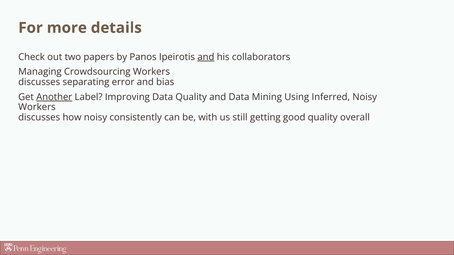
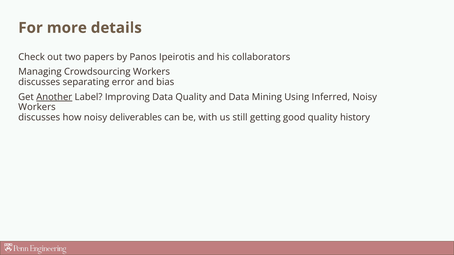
and at (206, 57) underline: present -> none
consistently: consistently -> deliverables
overall: overall -> history
